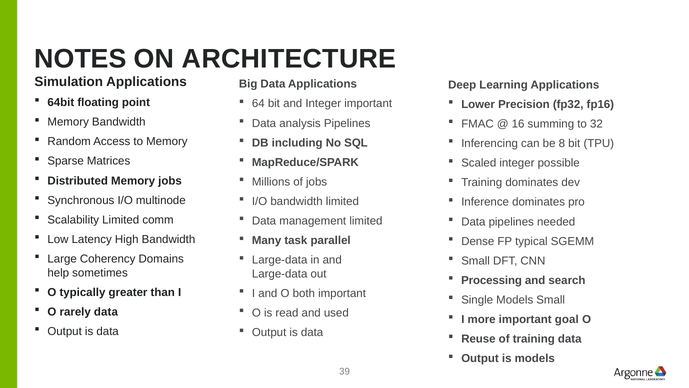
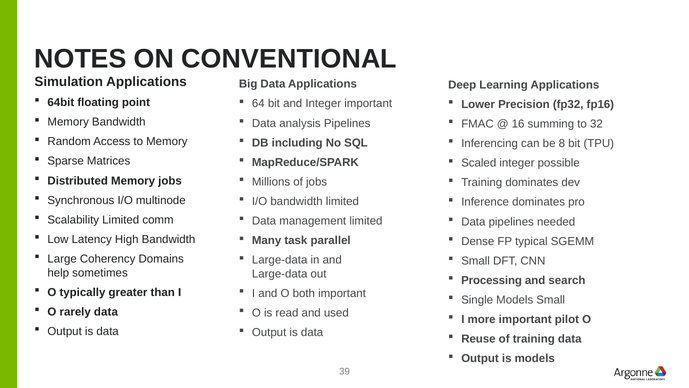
ARCHITECTURE: ARCHITECTURE -> CONVENTIONAL
goal: goal -> pilot
